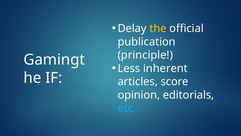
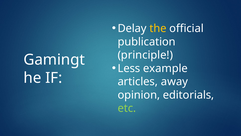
inherent: inherent -> example
score: score -> away
etc colour: light blue -> light green
